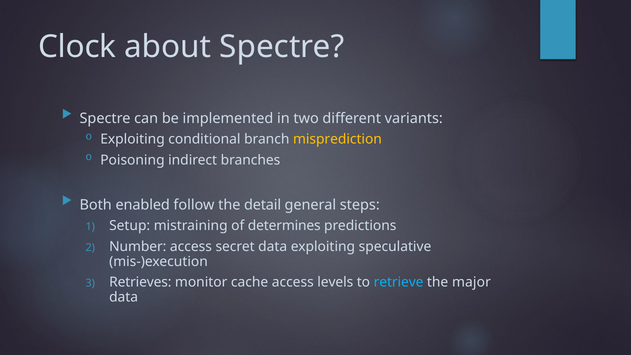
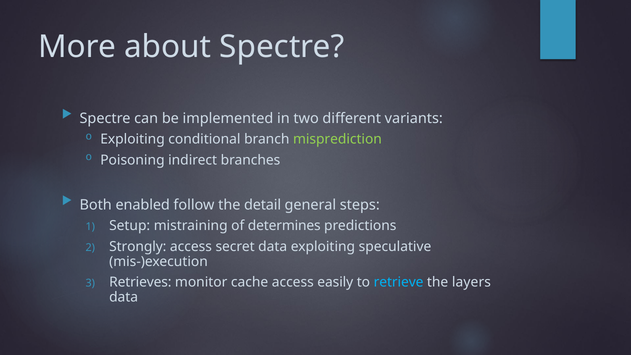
Clock: Clock -> More
misprediction colour: yellow -> light green
Number: Number -> Strongly
levels: levels -> easily
major: major -> layers
